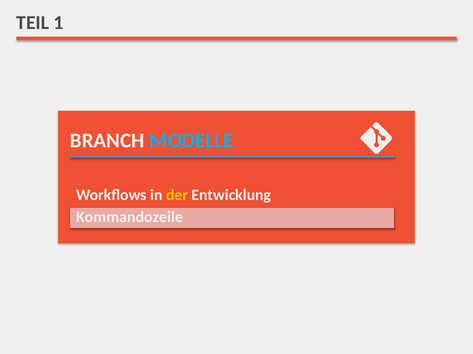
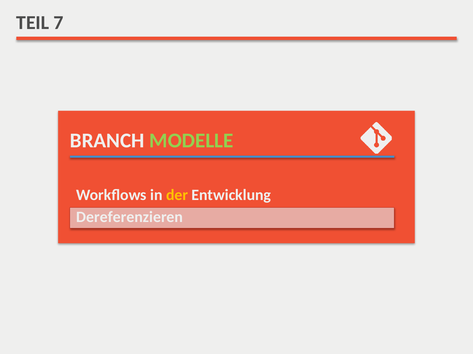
1: 1 -> 7
MODELLE colour: light blue -> light green
Kommandozeile: Kommandozeile -> Dereferenzieren
